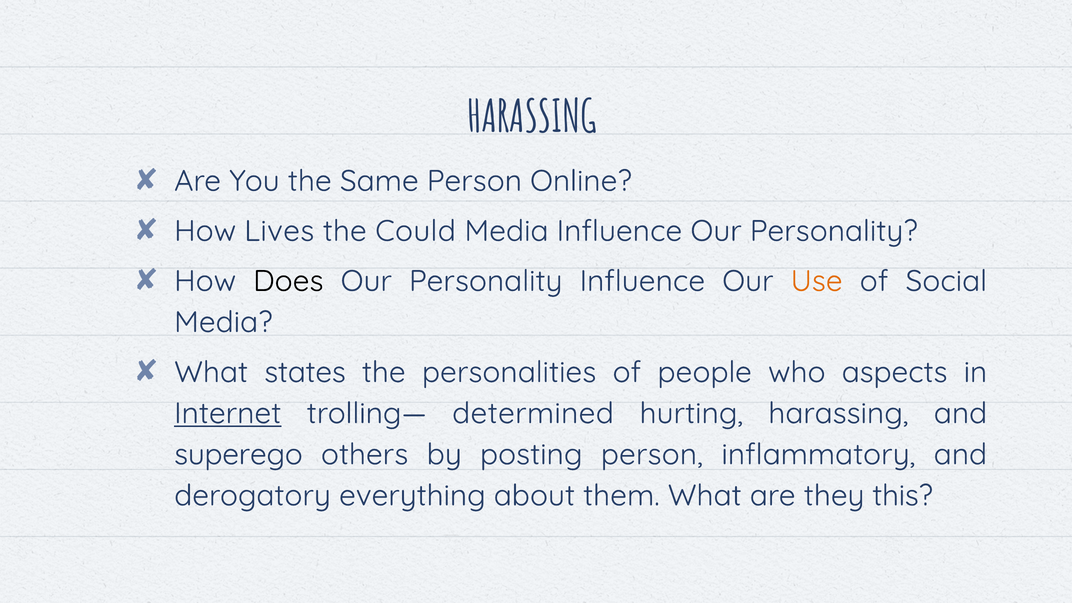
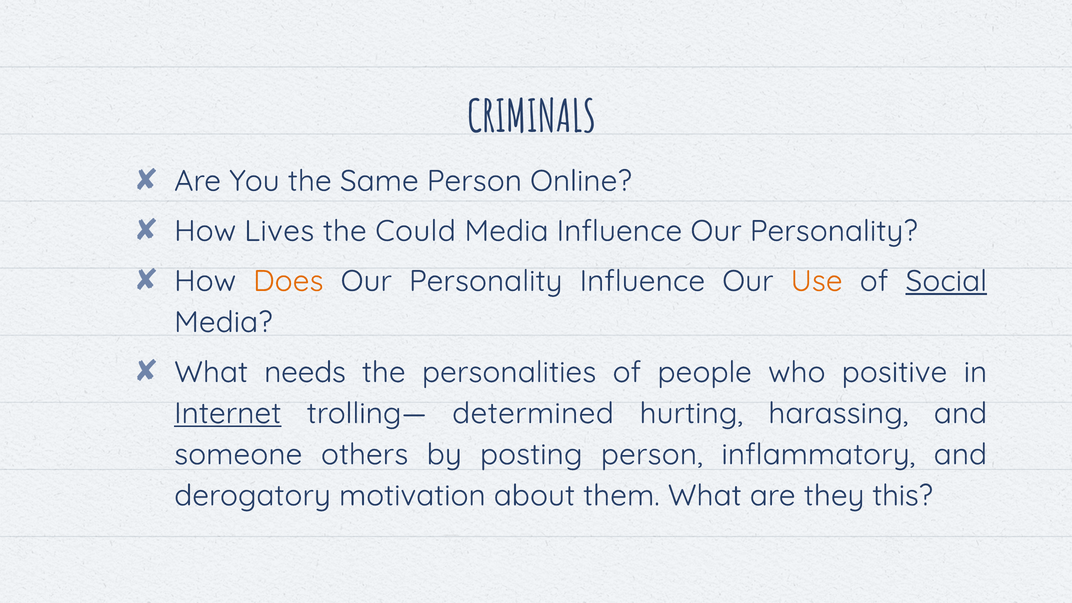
HARASSING at (532, 118): HARASSING -> CRIMINALS
Does colour: black -> orange
Social underline: none -> present
states: states -> needs
aspects: aspects -> positive
superego: superego -> someone
everything: everything -> motivation
